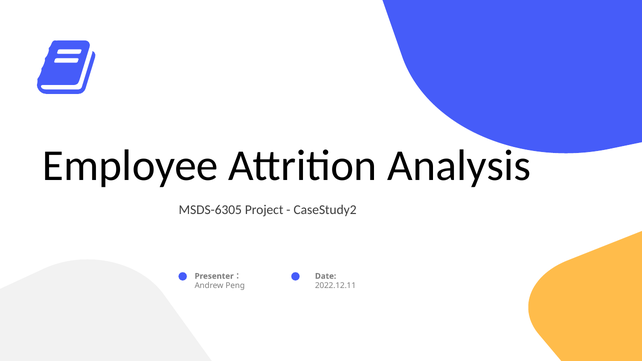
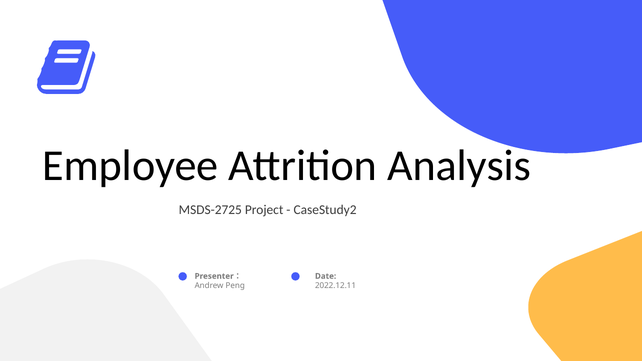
MSDS-6305: MSDS-6305 -> MSDS-2725
